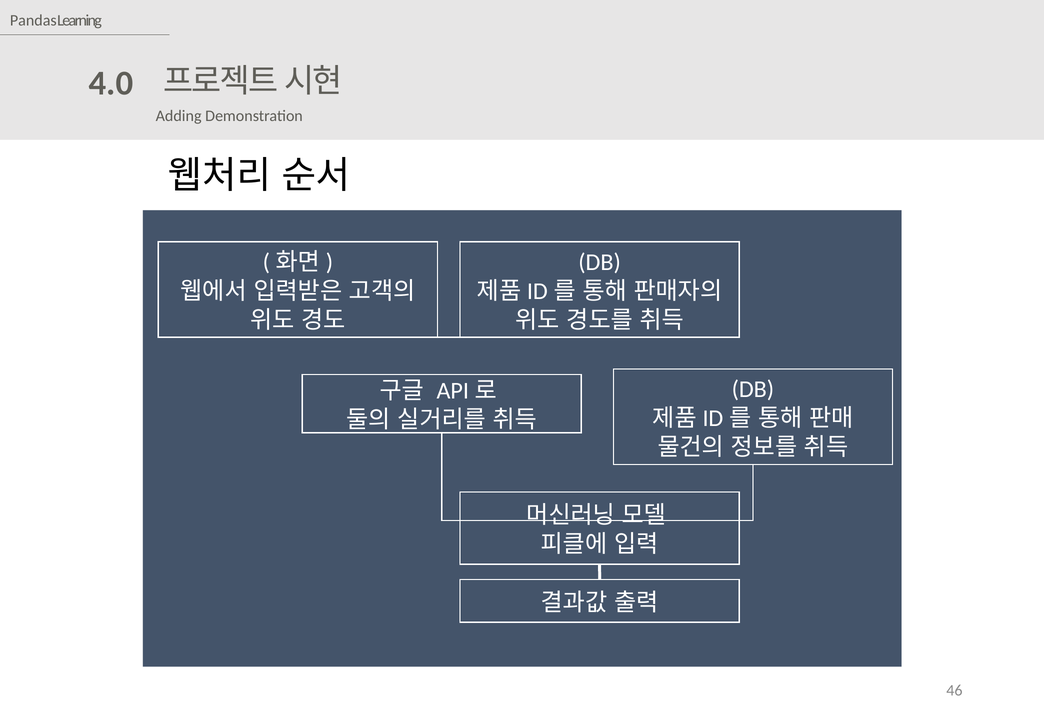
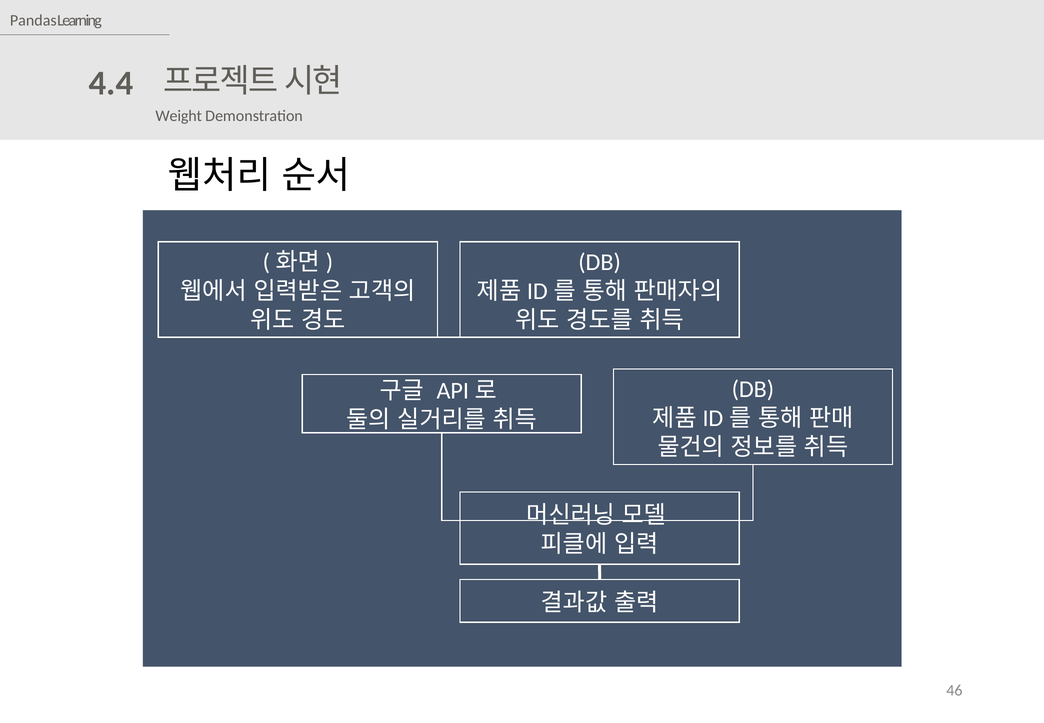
4.0: 4.0 -> 4.4
Adding: Adding -> Weight
